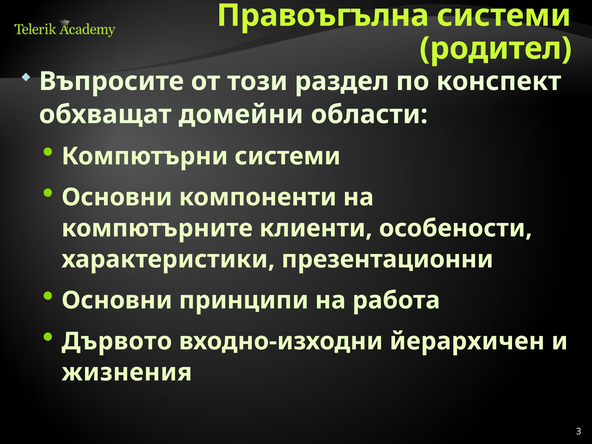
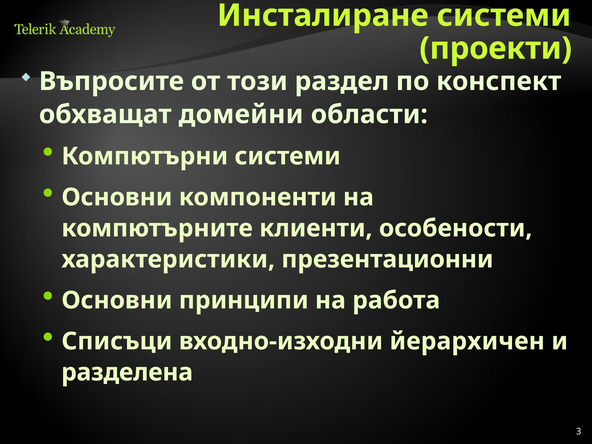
Правоъгълна: Правоъгълна -> Инсталиране
родител: родител -> проекти
Дървото: Дървото -> Списъци
жизнения: жизнения -> разделена
